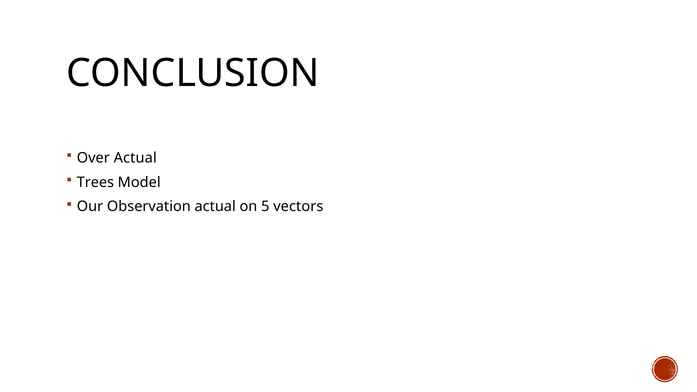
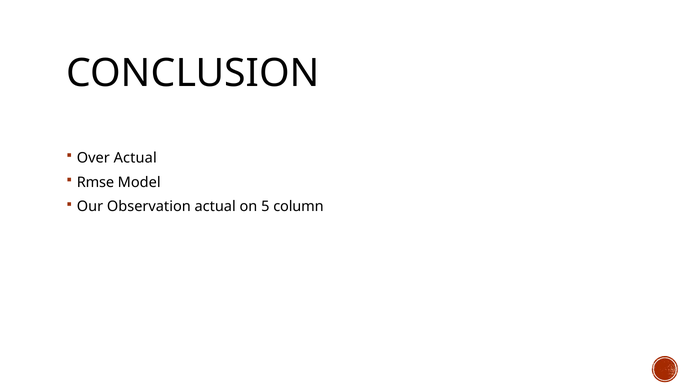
Trees: Trees -> Rmse
vectors: vectors -> column
